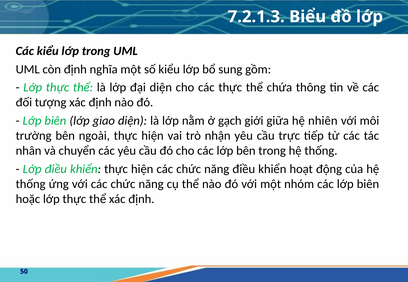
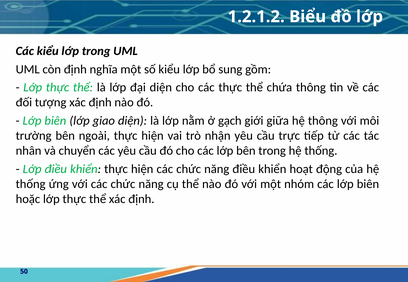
7.2.1.3: 7.2.1.3 -> 1.2.1.2
hệ nhiên: nhiên -> thông
